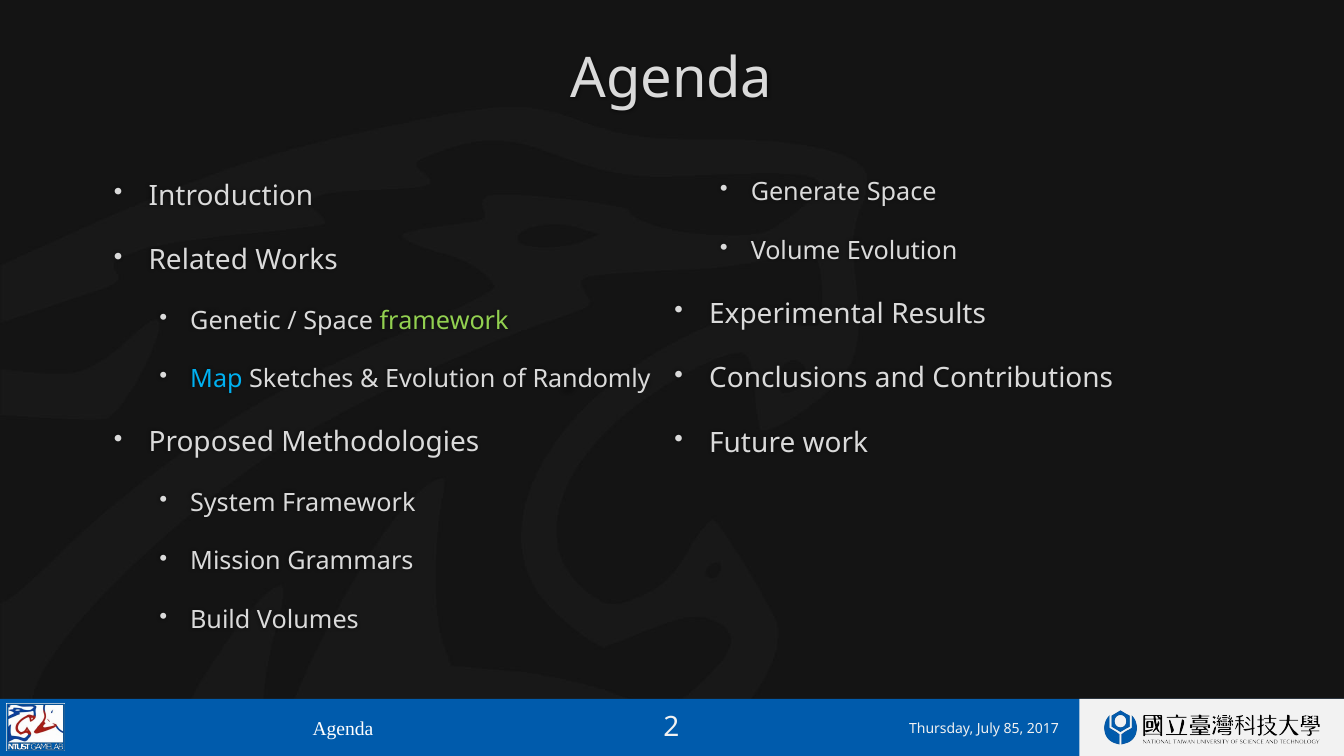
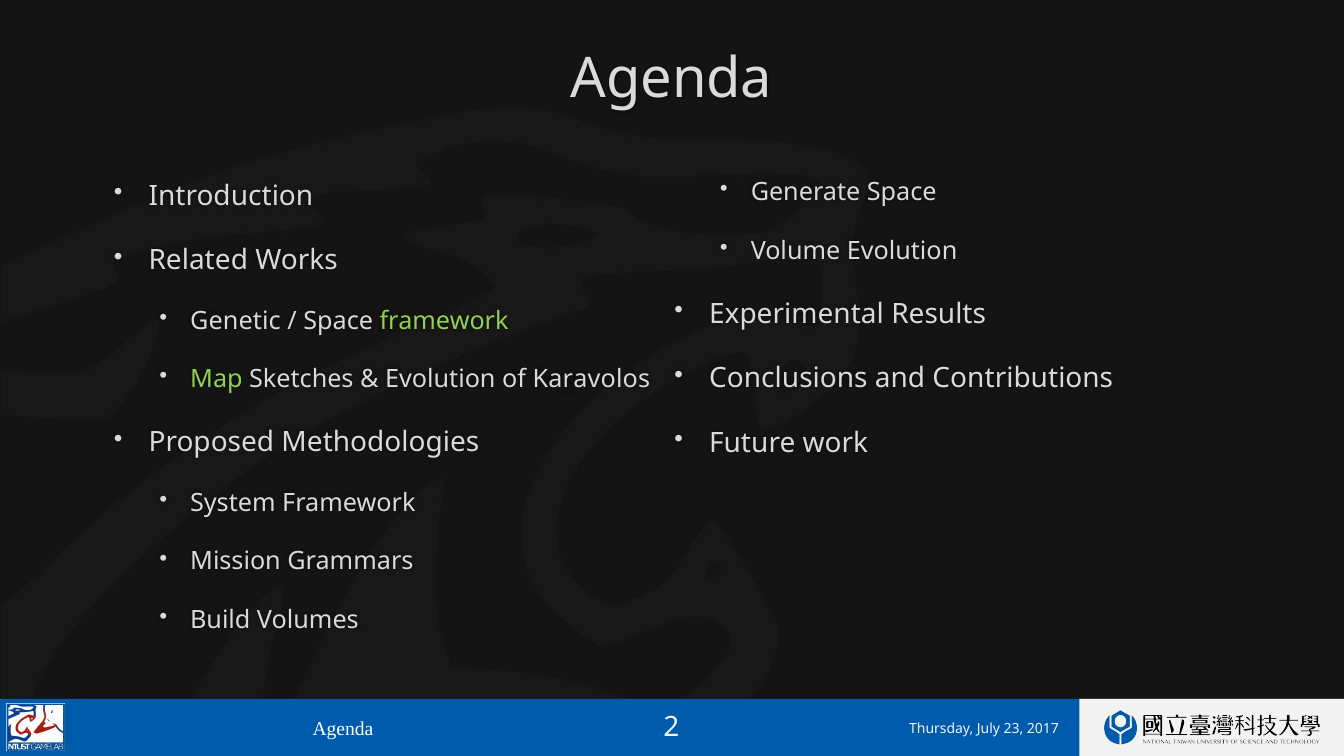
Map colour: light blue -> light green
Randomly: Randomly -> Karavolos
85: 85 -> 23
